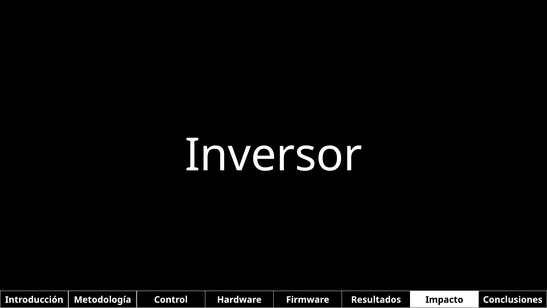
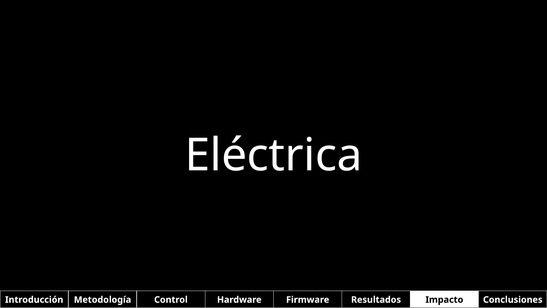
Inversor: Inversor -> Eléctrica
